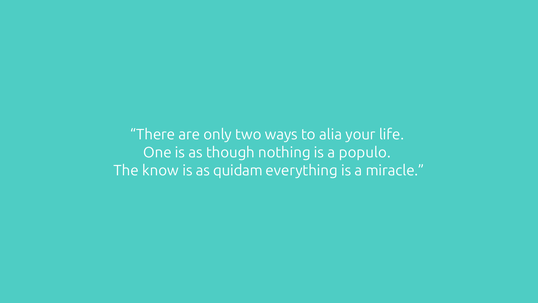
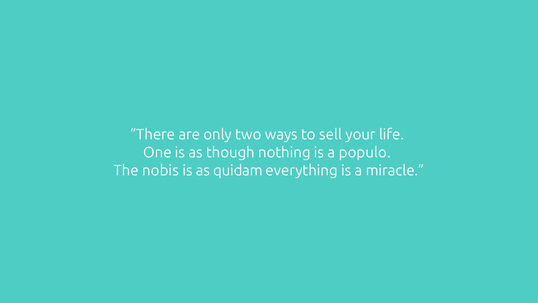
alia: alia -> sell
know: know -> nobis
